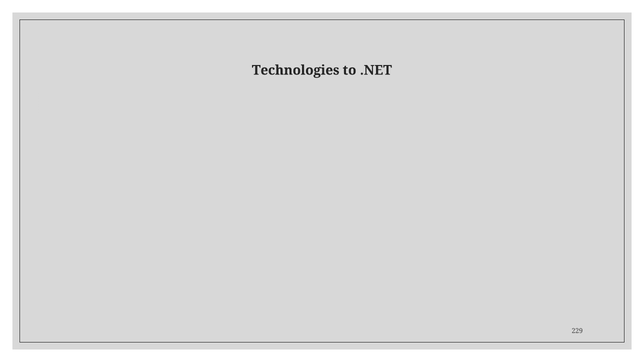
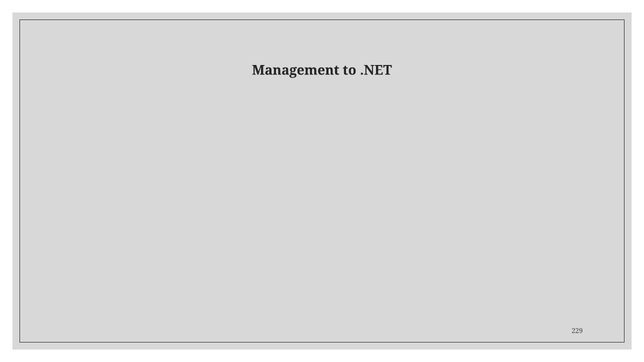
Technologies: Technologies -> Management
